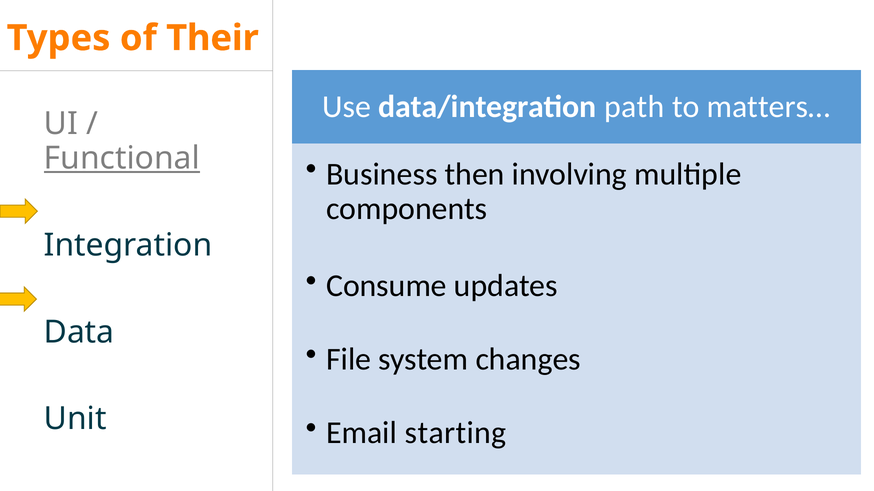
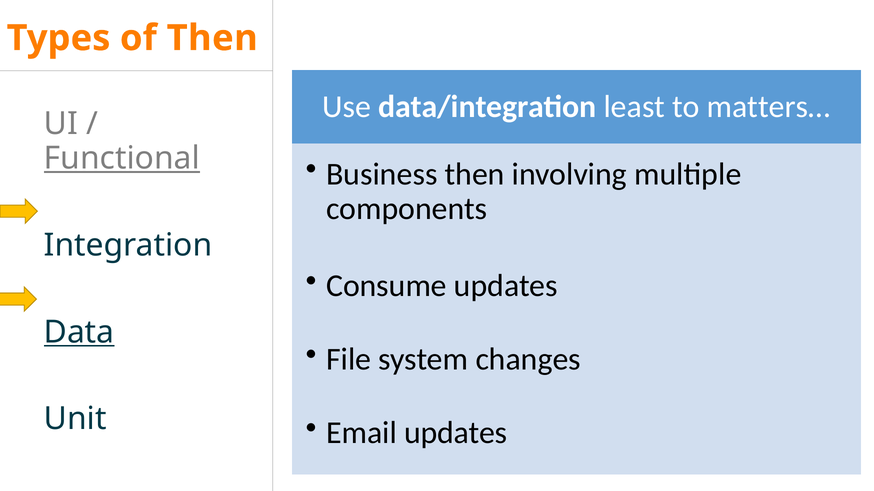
of Their: Their -> Then
path: path -> least
Data underline: none -> present
Email starting: starting -> updates
